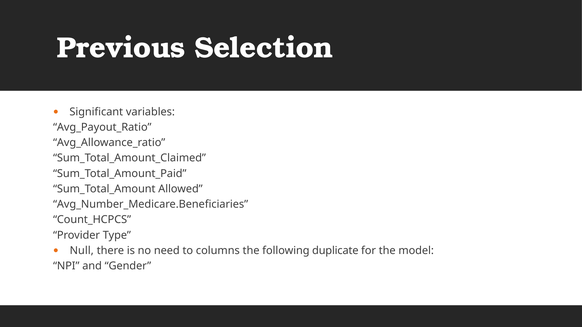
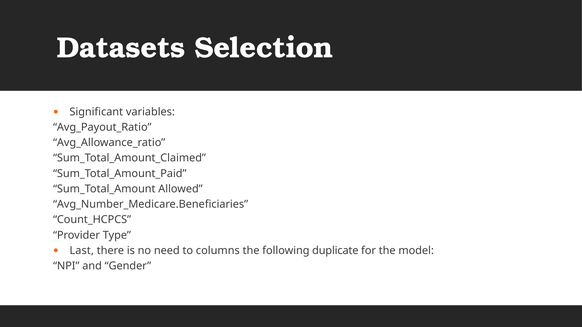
Previous: Previous -> Datasets
Null: Null -> Last
